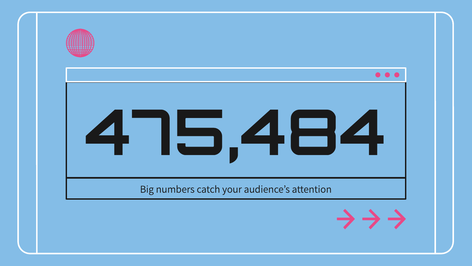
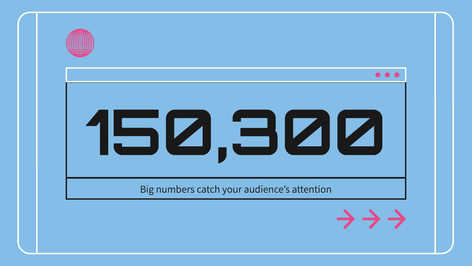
475,484: 475,484 -> 150,300
